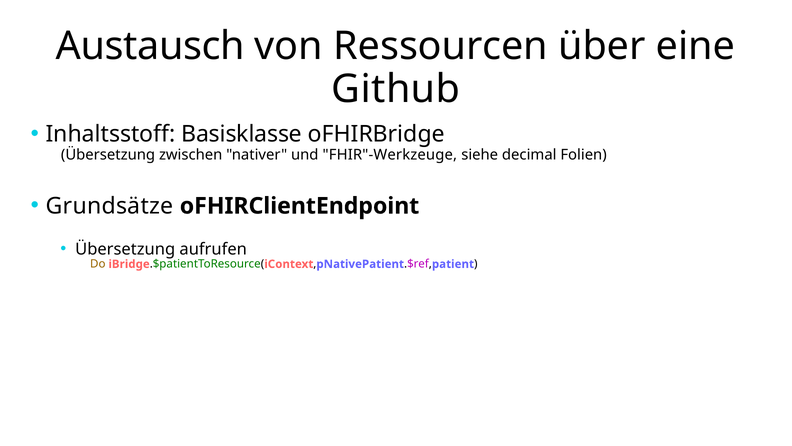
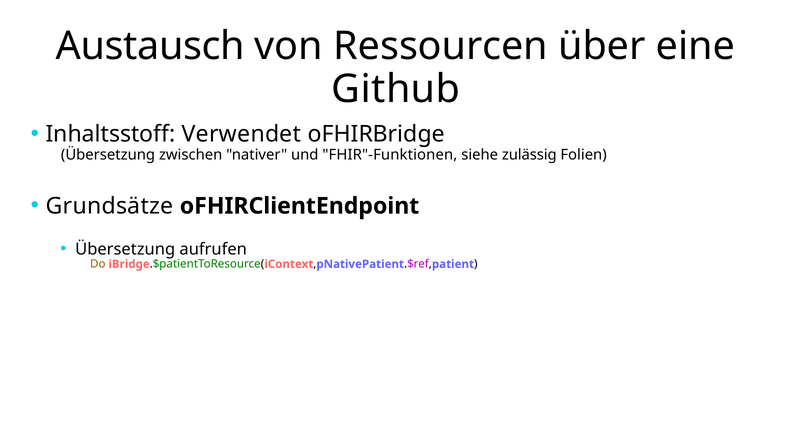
Basisklasse: Basisklasse -> Verwendet
FHIR"-Werkzeuge: FHIR"-Werkzeuge -> FHIR"-Funktionen
decimal: decimal -> zulässig
